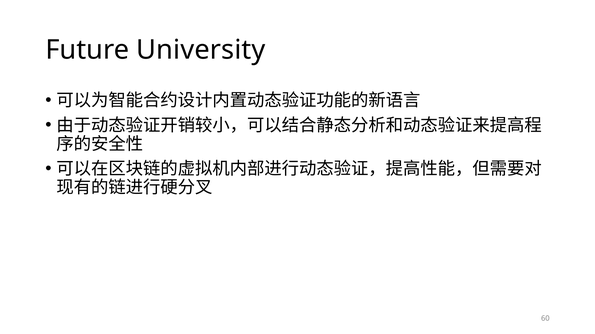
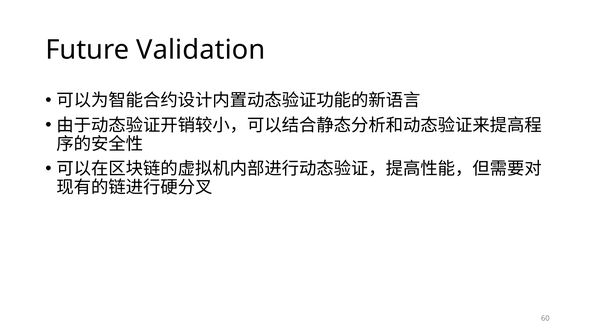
University: University -> Validation
